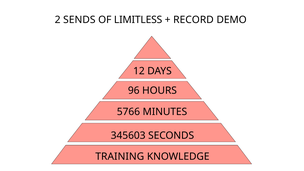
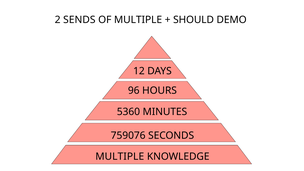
OF LIMITLESS: LIMITLESS -> MULTIPLE
RECORD: RECORD -> SHOULD
5766: 5766 -> 5360
345603: 345603 -> 759076
TRAINING at (120, 157): TRAINING -> MULTIPLE
